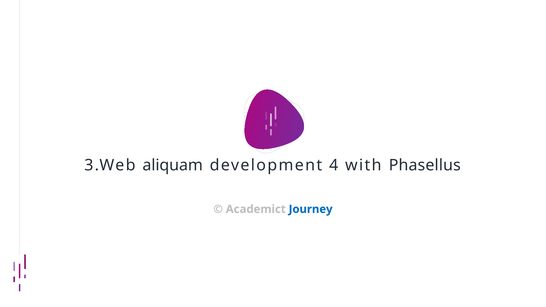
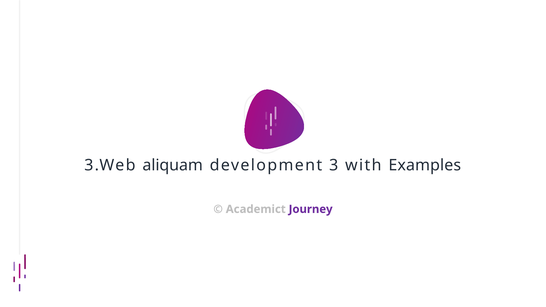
4: 4 -> 3
Phasellus: Phasellus -> Examples
Journey colour: blue -> purple
